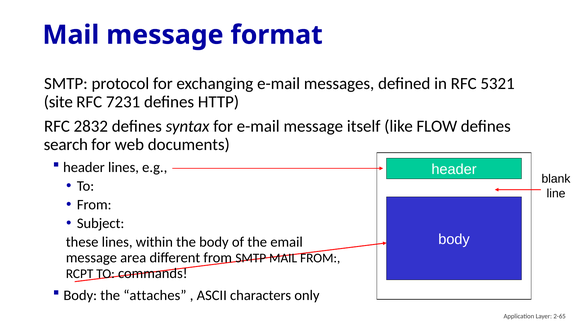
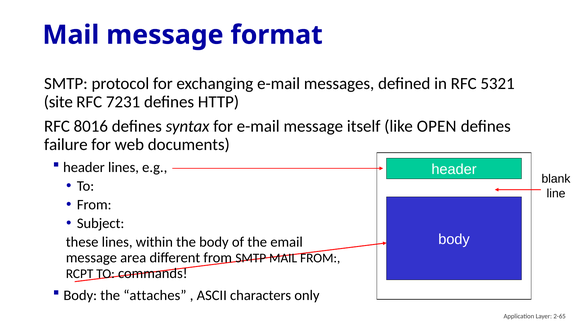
2832: 2832 -> 8016
FLOW: FLOW -> OPEN
search: search -> failure
